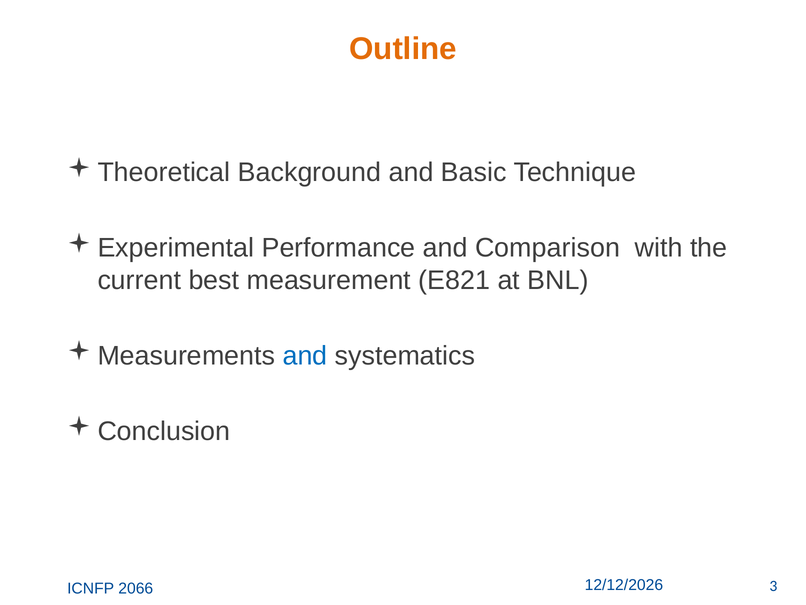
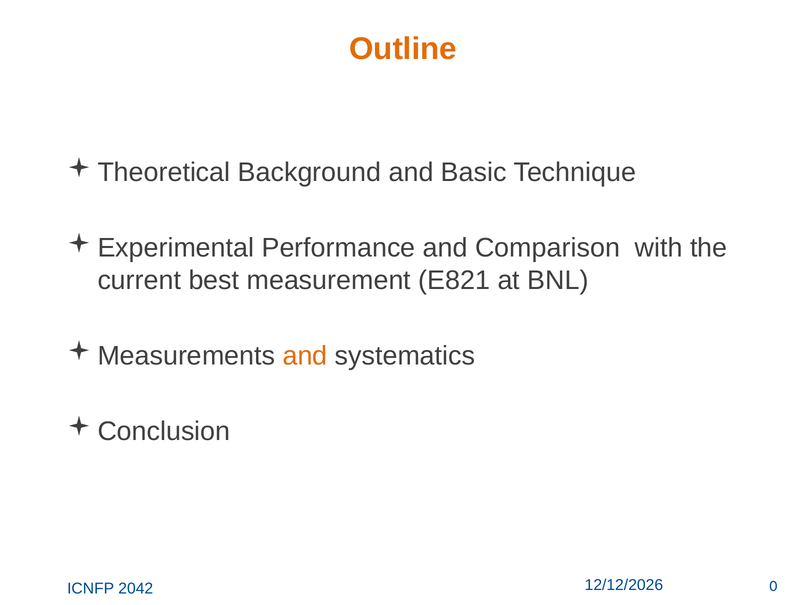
and at (305, 355) colour: blue -> orange
2066: 2066 -> 2042
3: 3 -> 0
